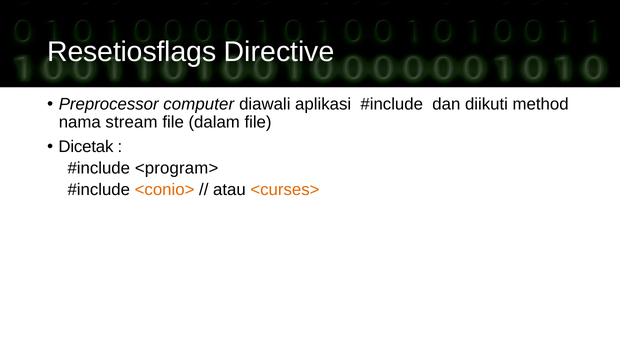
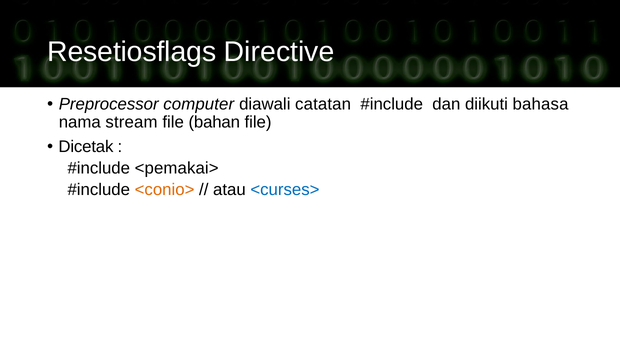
aplikasi: aplikasi -> catatan
method: method -> bahasa
dalam: dalam -> bahan
<program>: <program> -> <pemakai>
<curses> colour: orange -> blue
